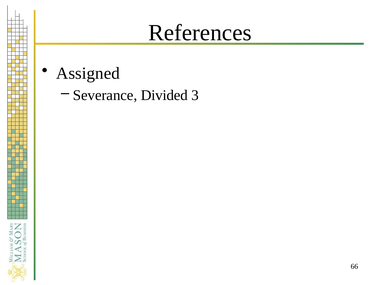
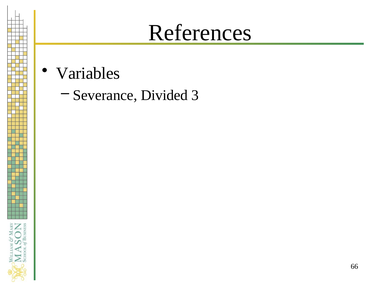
Assigned: Assigned -> Variables
